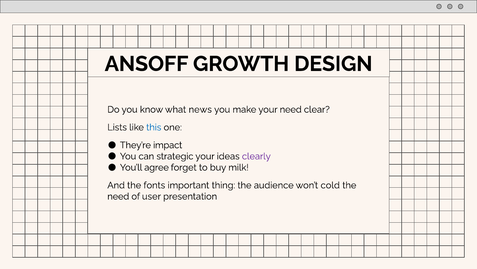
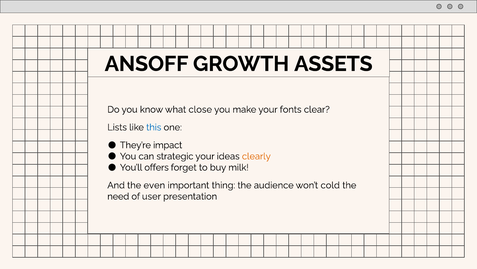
DESIGN: DESIGN -> ASSETS
news: news -> close
your need: need -> fonts
clearly colour: purple -> orange
agree: agree -> offers
fonts: fonts -> even
